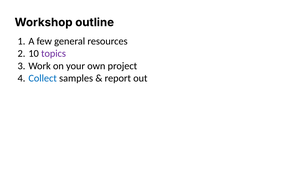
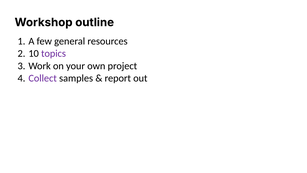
Collect colour: blue -> purple
